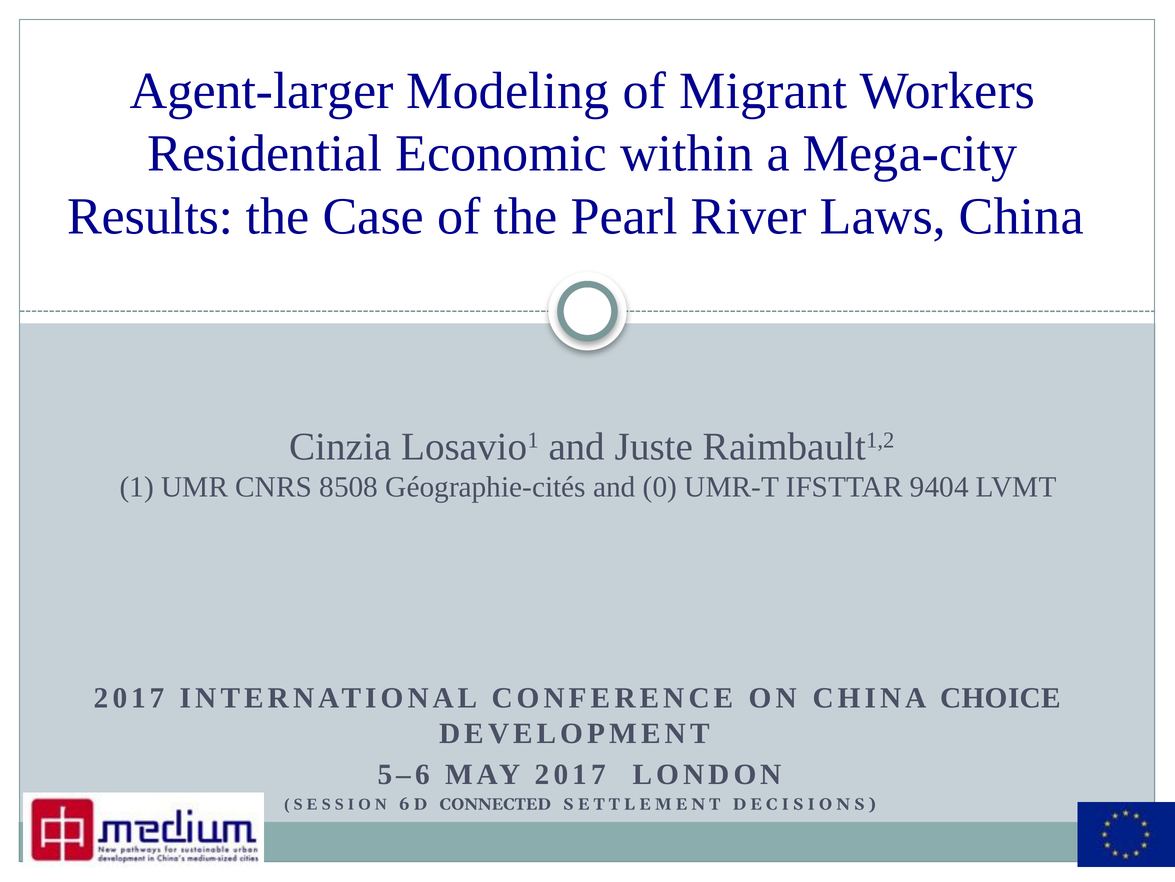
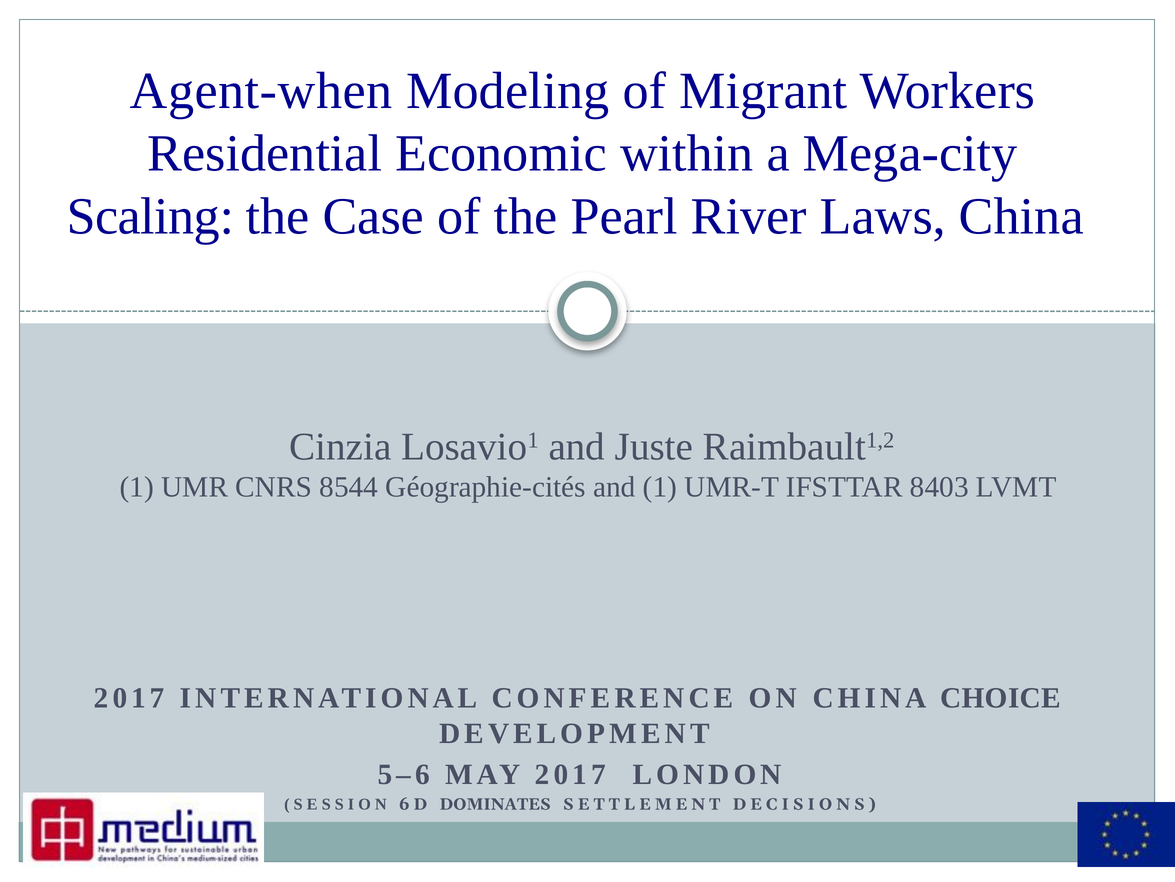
Agent-larger: Agent-larger -> Agent-when
Results: Results -> Scaling
8508: 8508 -> 8544
and 0: 0 -> 1
9404: 9404 -> 8403
CONNECTED: CONNECTED -> DOMINATES
